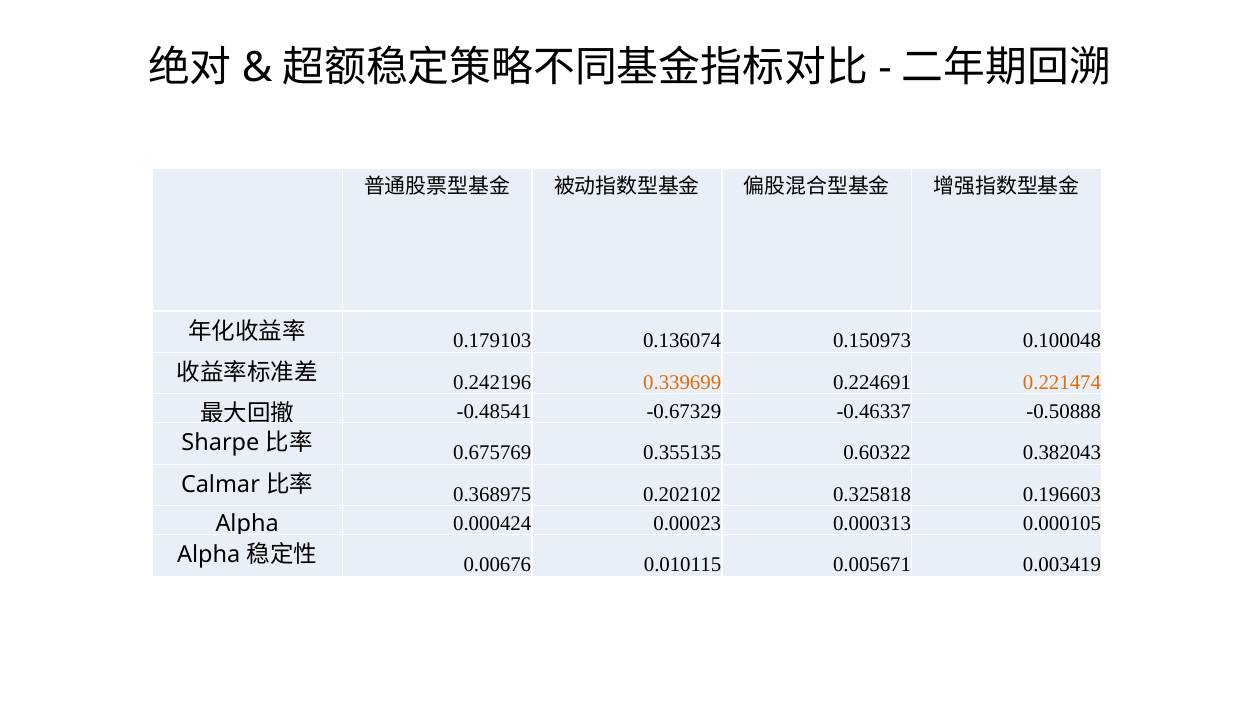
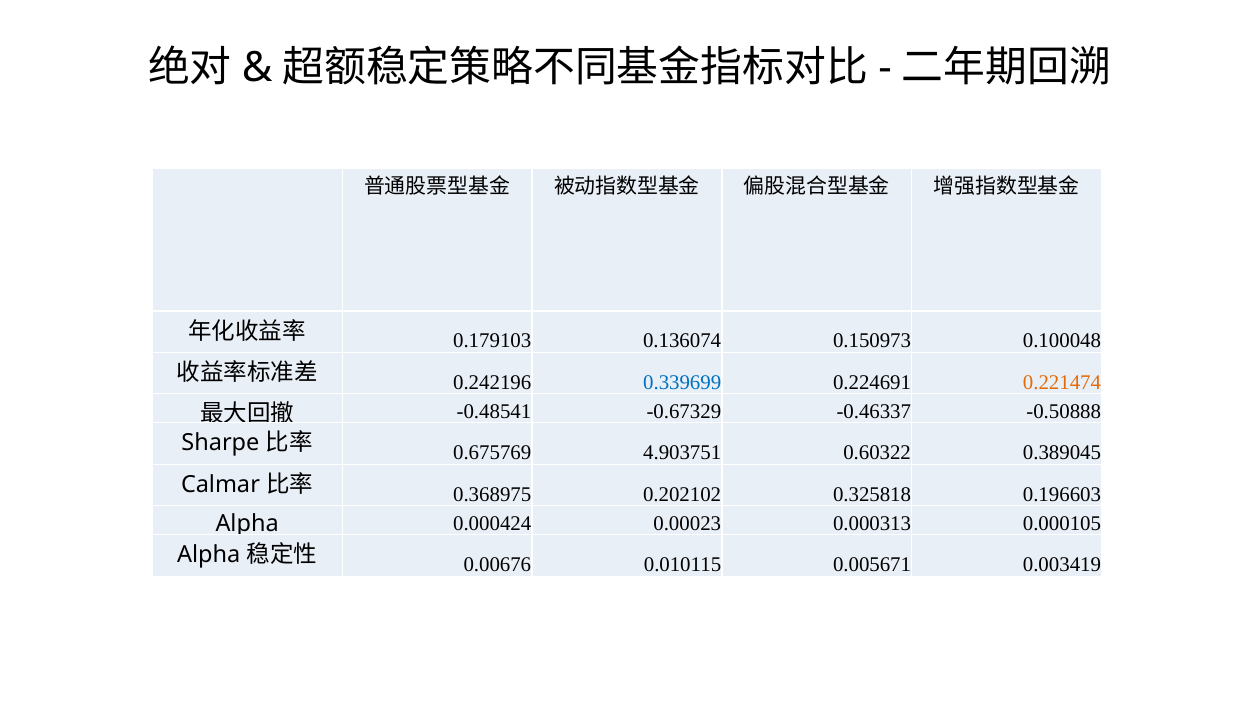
0.339699 colour: orange -> blue
0.355135: 0.355135 -> 4.903751
0.382043: 0.382043 -> 0.389045
